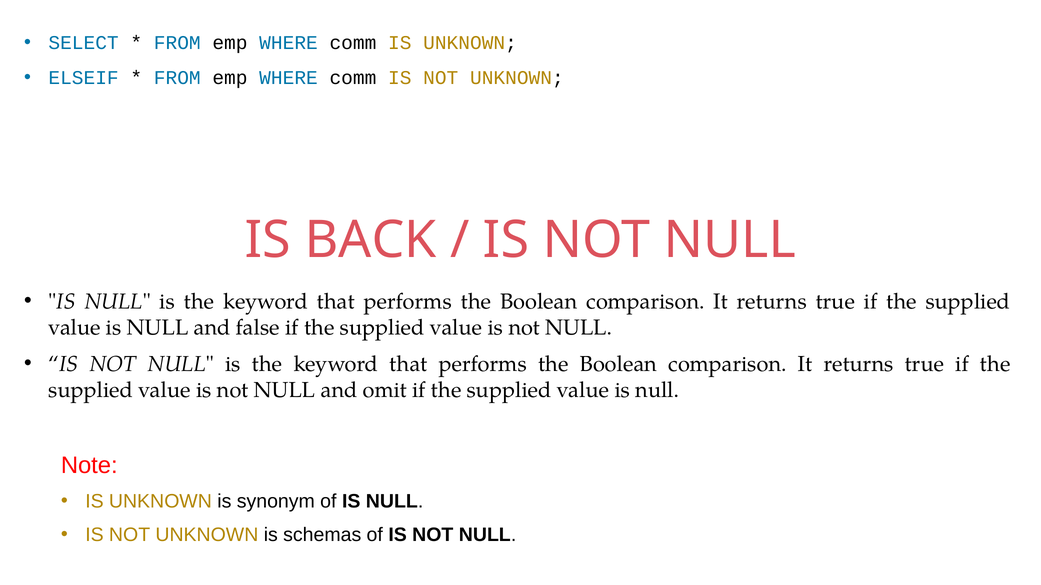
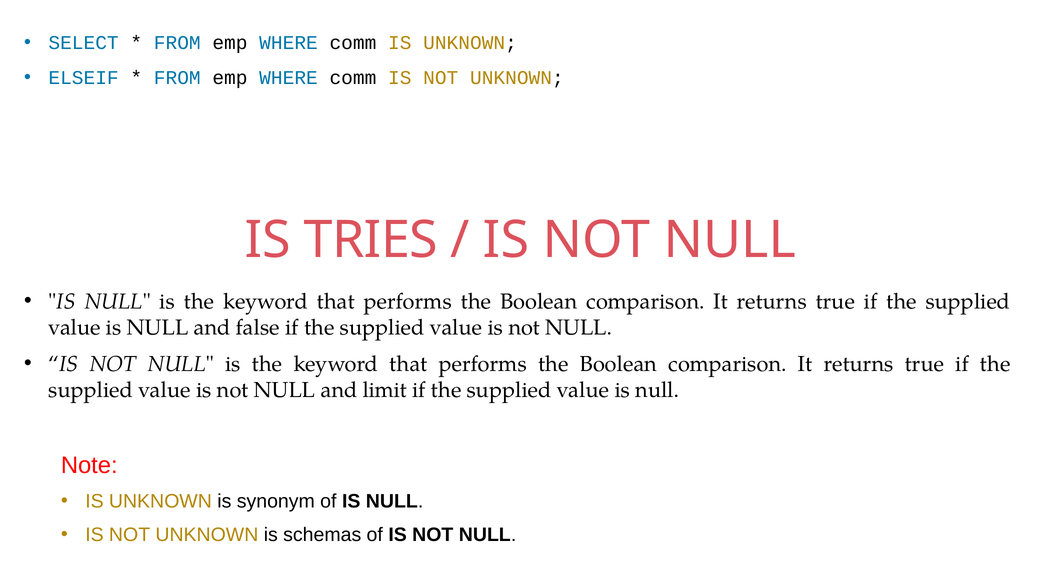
BACK: BACK -> TRIES
omit: omit -> limit
